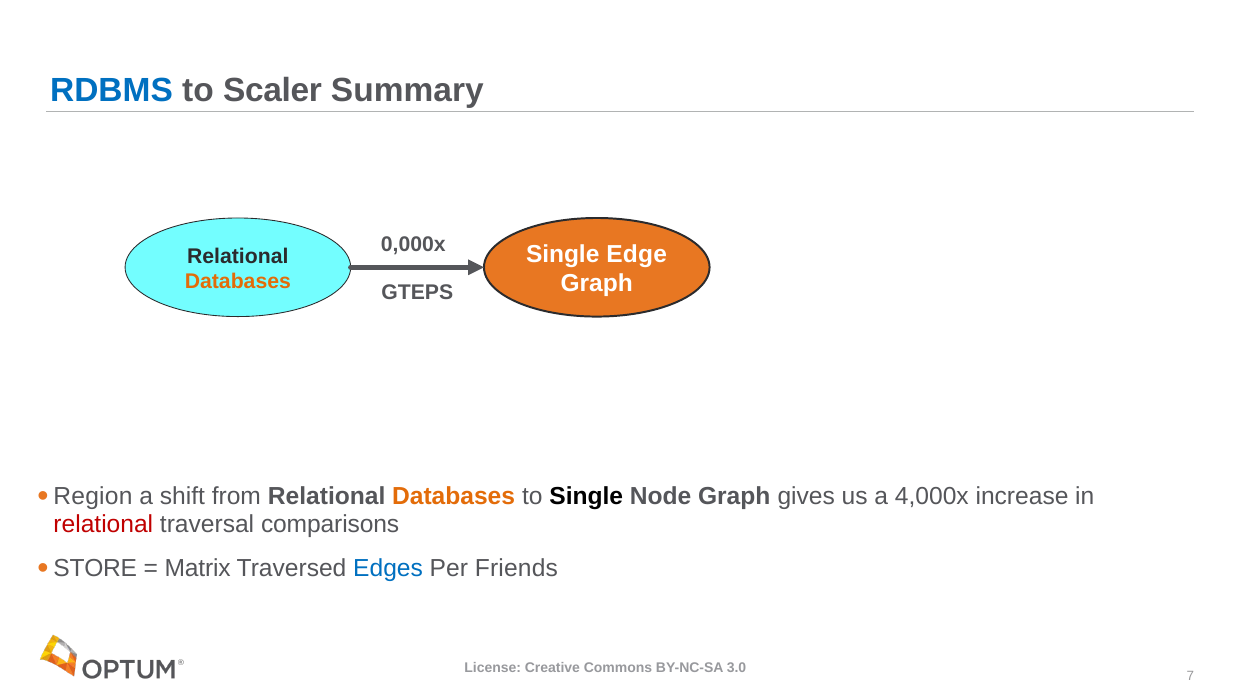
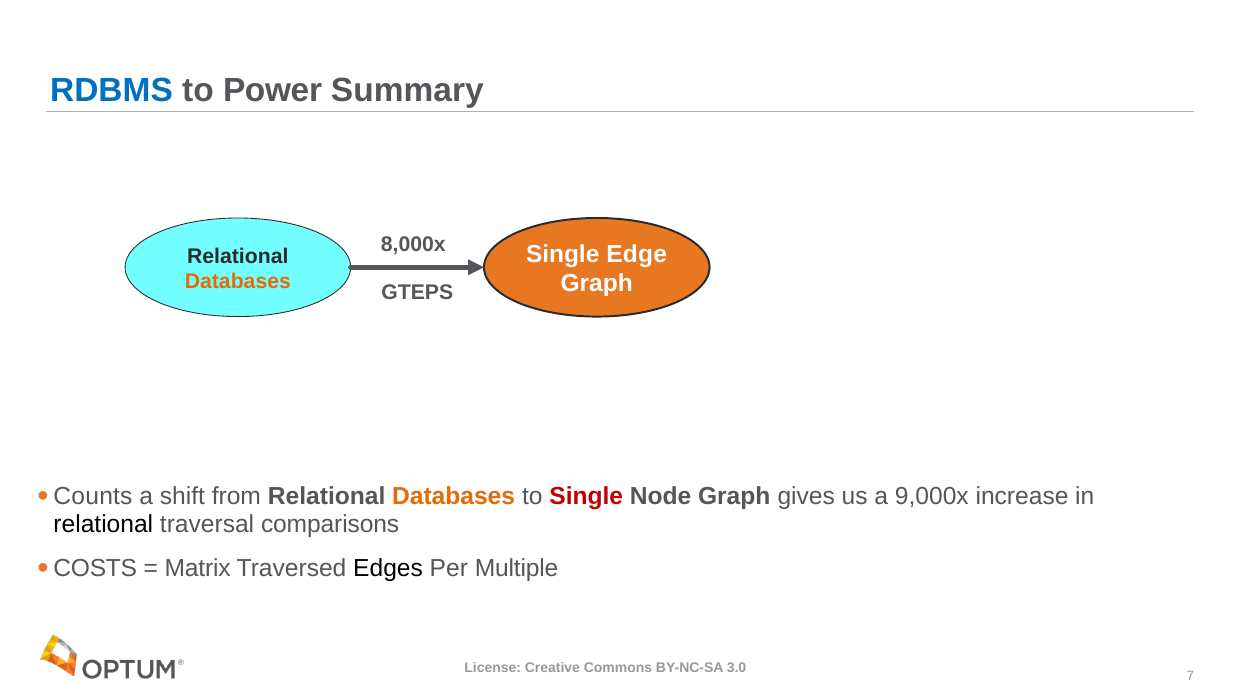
Scaler: Scaler -> Power
0,000x: 0,000x -> 8,000x
Region: Region -> Counts
Single at (586, 497) colour: black -> red
4,000x: 4,000x -> 9,000x
relational at (103, 525) colour: red -> black
STORE: STORE -> COSTS
Edges colour: blue -> black
Friends: Friends -> Multiple
